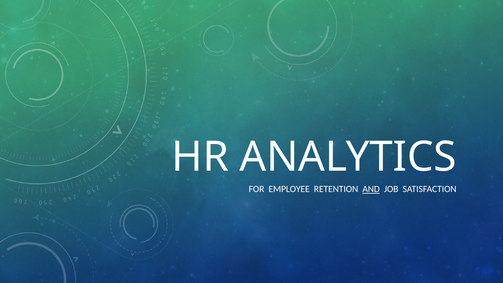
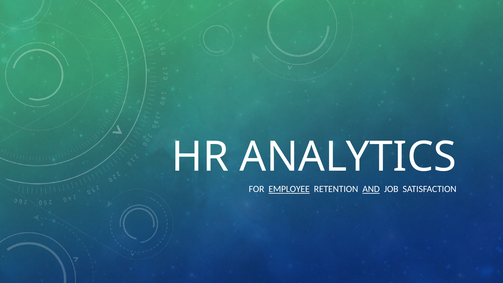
EMPLOYEE underline: none -> present
